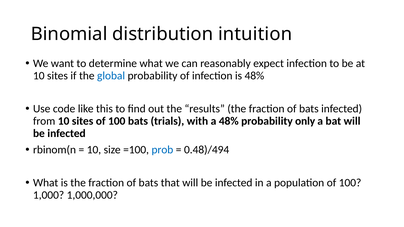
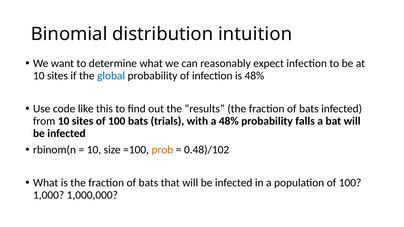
only: only -> falls
prob colour: blue -> orange
0.48)/494: 0.48)/494 -> 0.48)/102
